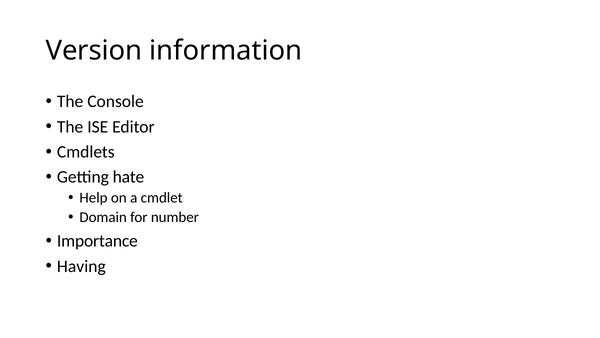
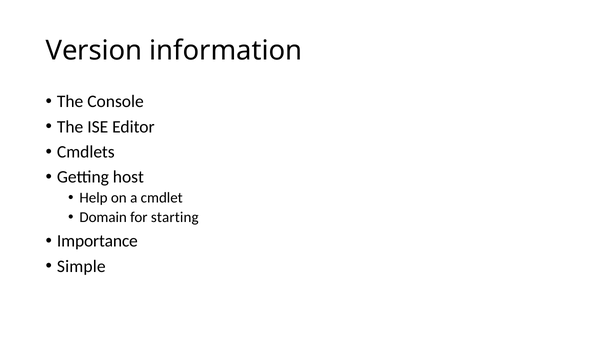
hate: hate -> host
number: number -> starting
Having: Having -> Simple
